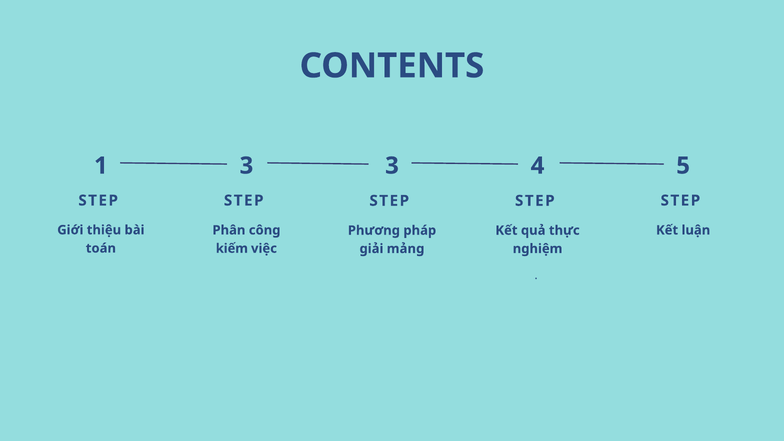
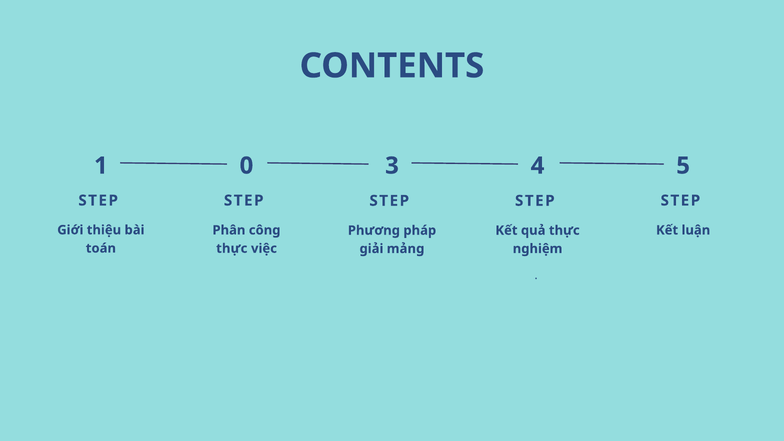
1 3: 3 -> 0
kiếm at (232, 248): kiếm -> thực
